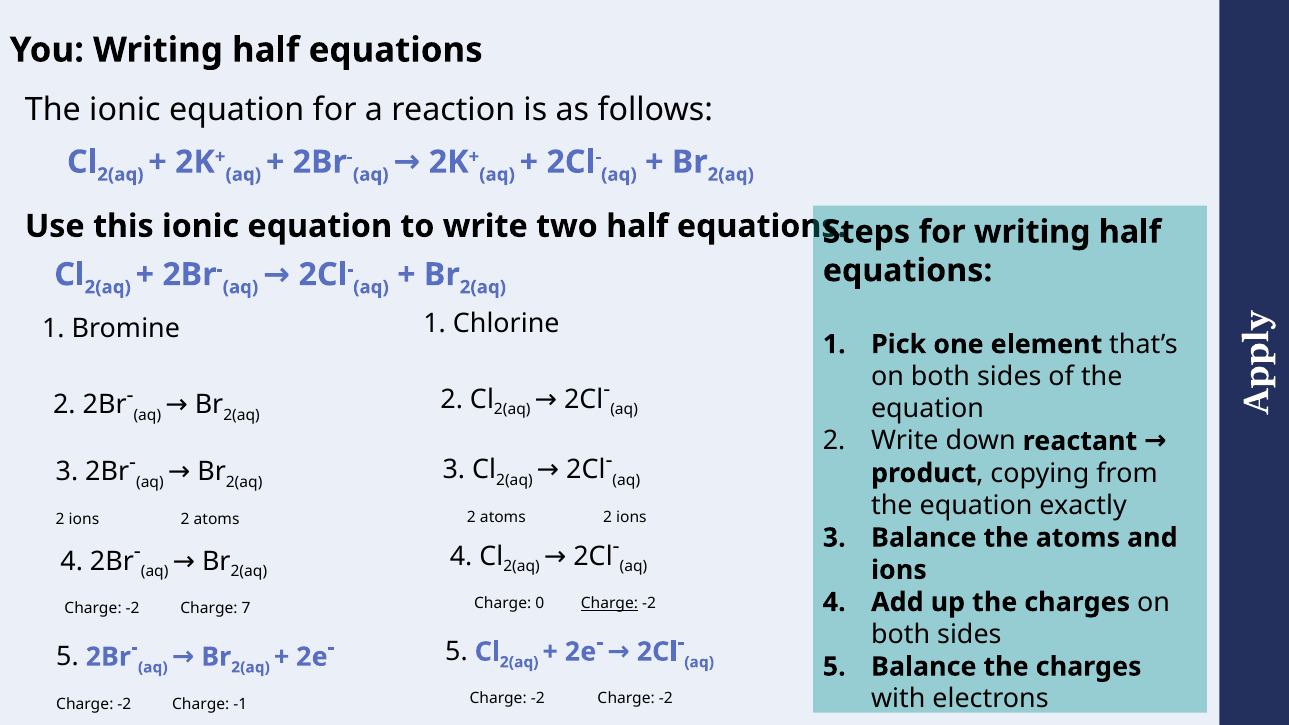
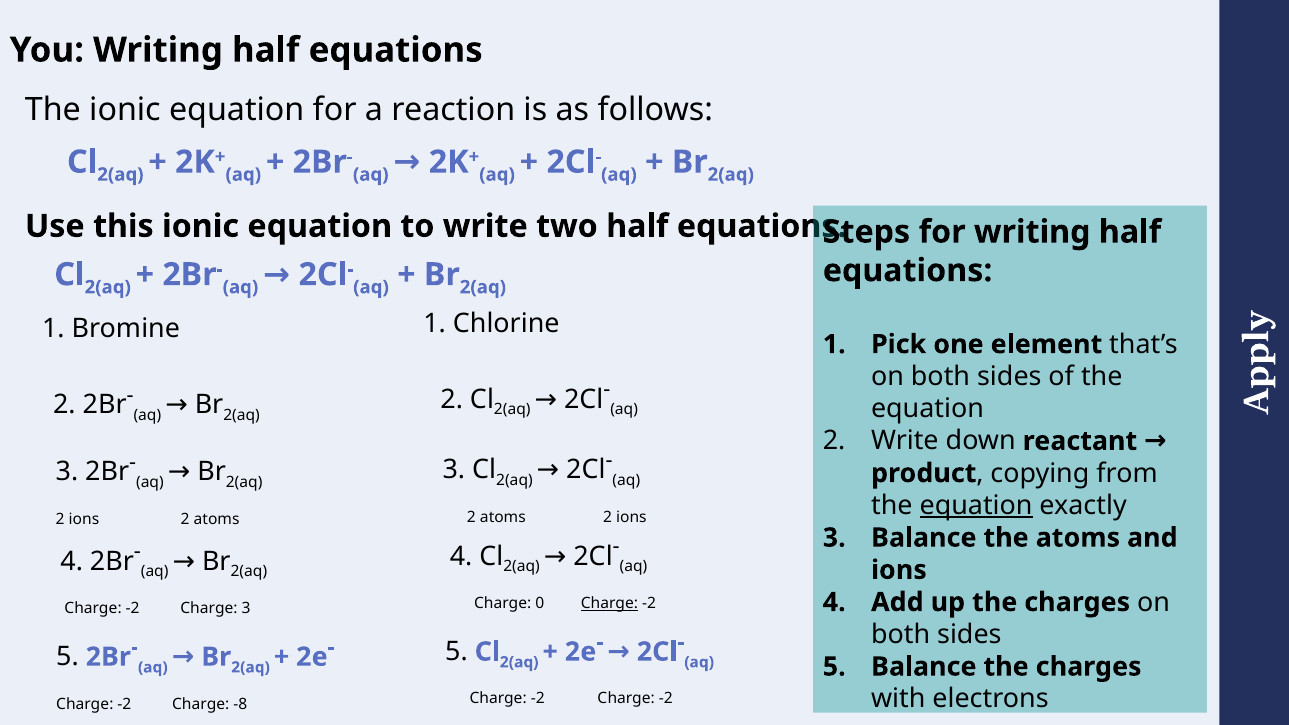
equation at (976, 506) underline: none -> present
Charge 7: 7 -> 3
-1: -1 -> -8
